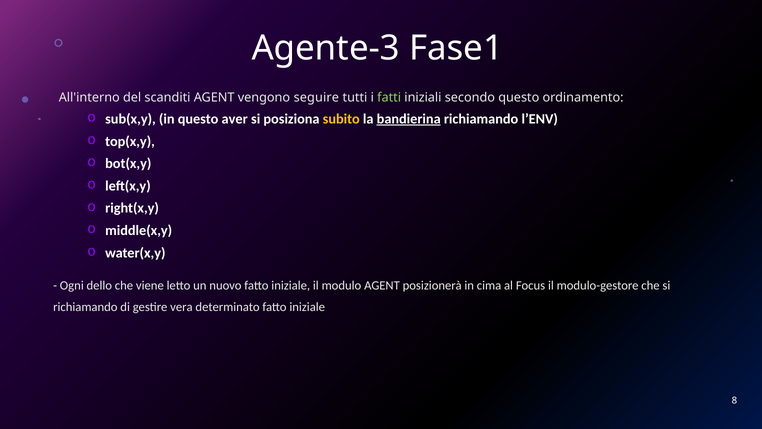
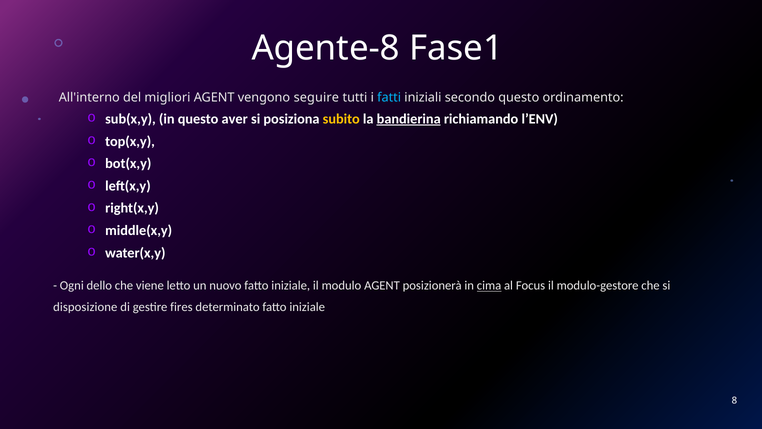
Agente-3: Agente-3 -> Agente-8
scanditi: scanditi -> migliori
fatti colour: light green -> light blue
cima underline: none -> present
richiamando at (85, 307): richiamando -> disposizione
vera: vera -> fires
